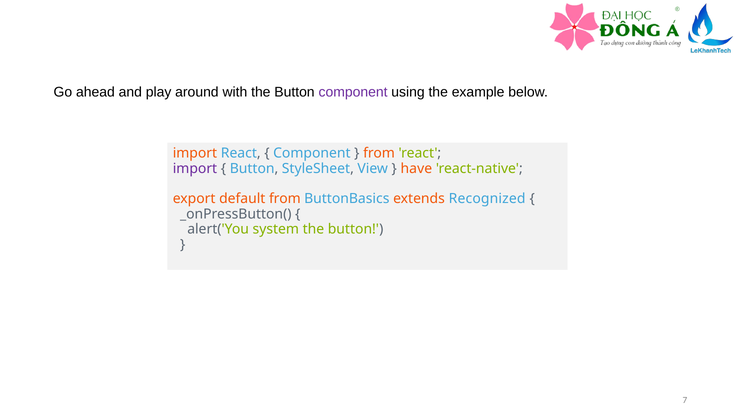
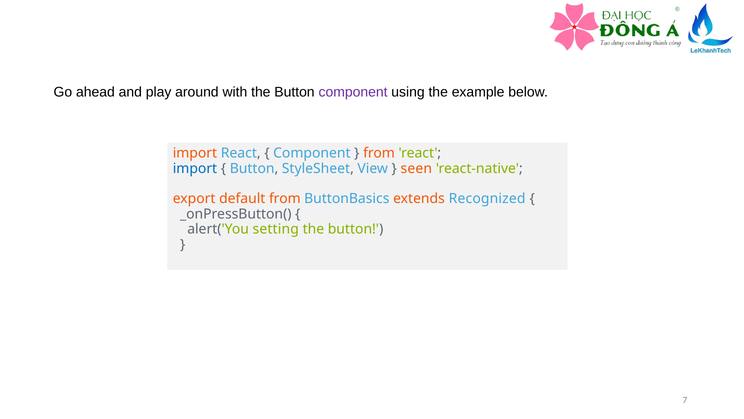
import at (195, 168) colour: purple -> blue
have: have -> seen
system: system -> setting
